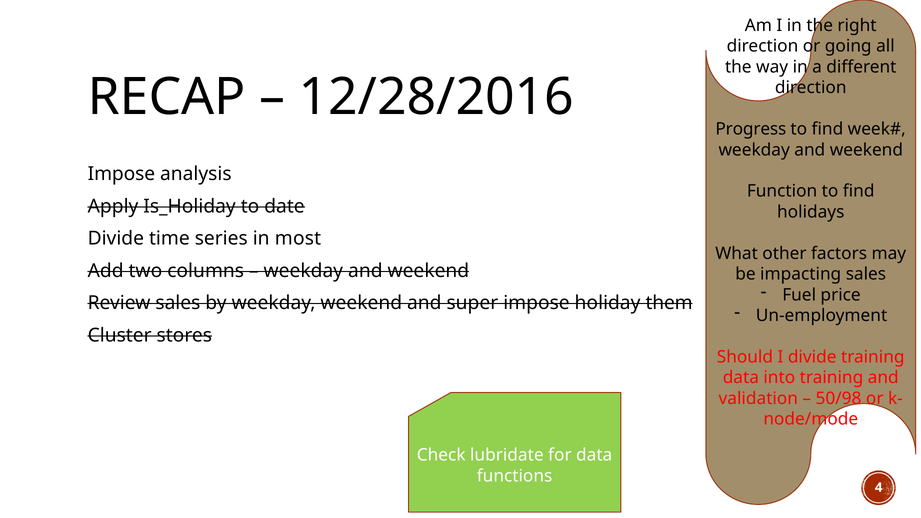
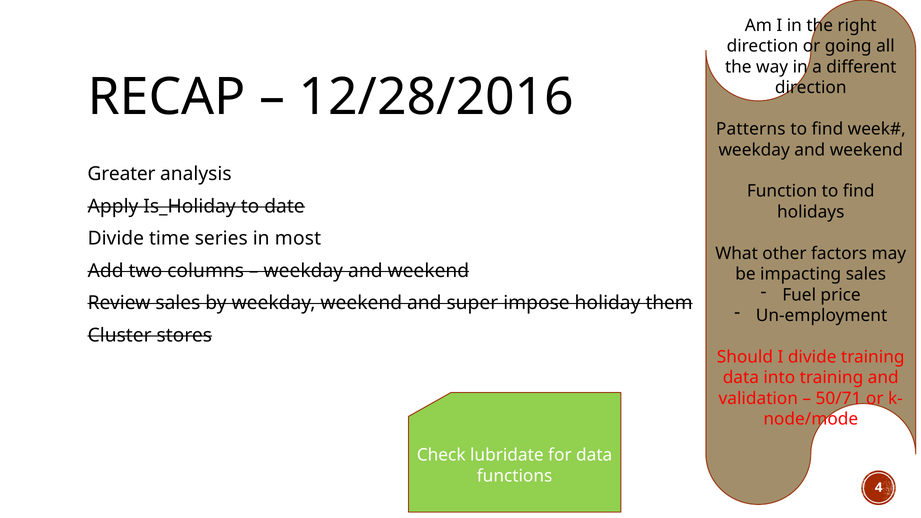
Progress: Progress -> Patterns
Impose at (121, 174): Impose -> Greater
50/98: 50/98 -> 50/71
